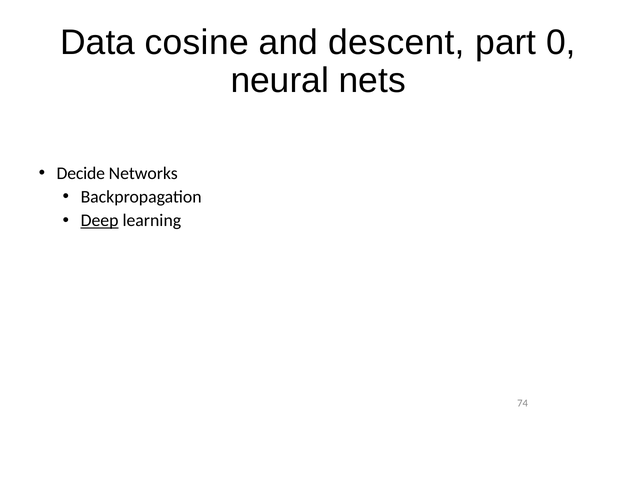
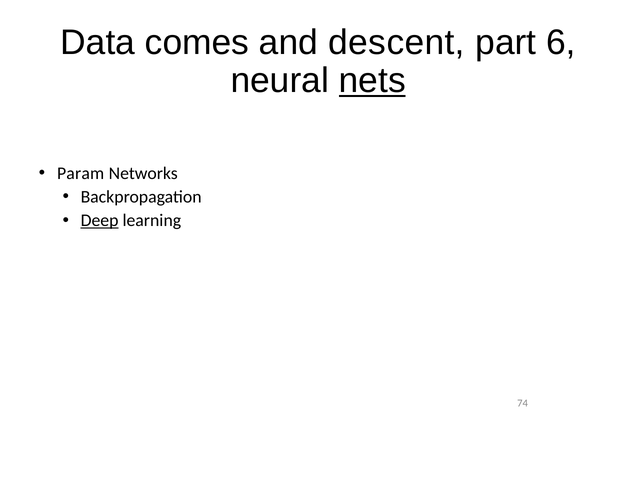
cosine: cosine -> comes
0: 0 -> 6
nets underline: none -> present
Decide: Decide -> Param
